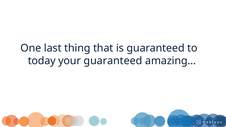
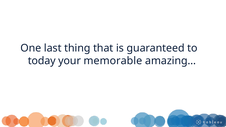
your guaranteed: guaranteed -> memorable
